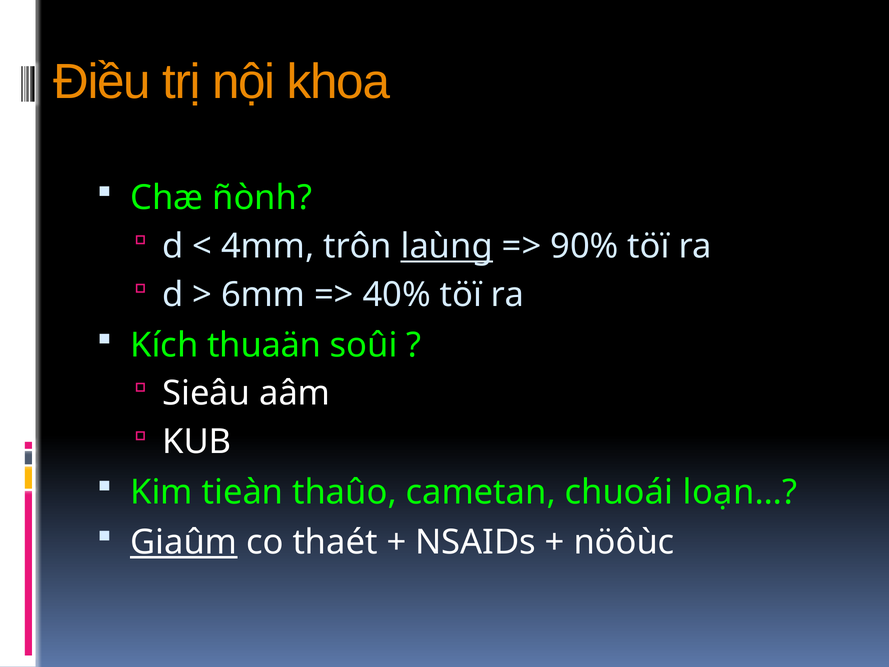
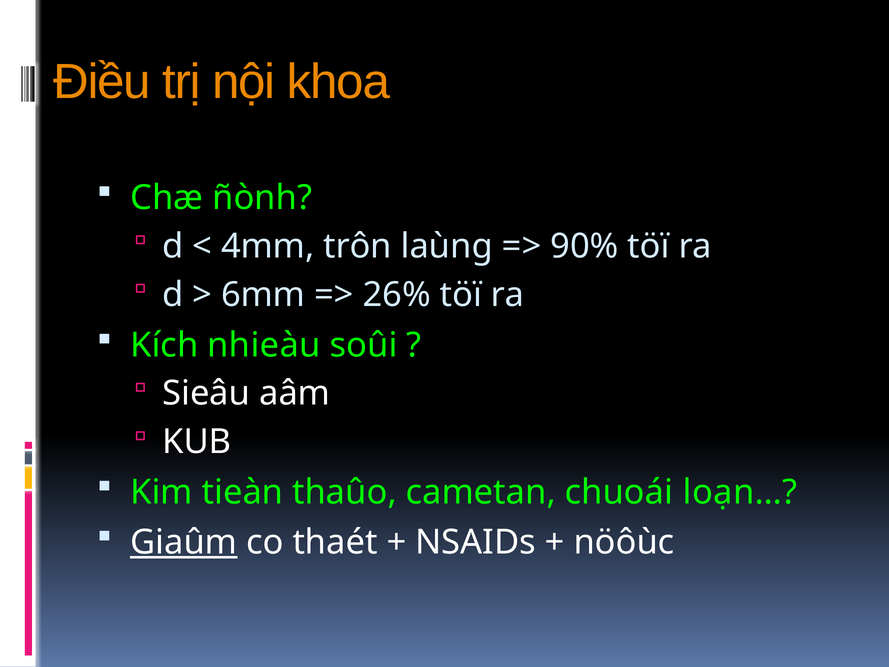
laùng underline: present -> none
40%: 40% -> 26%
thuaän: thuaän -> nhieàu
